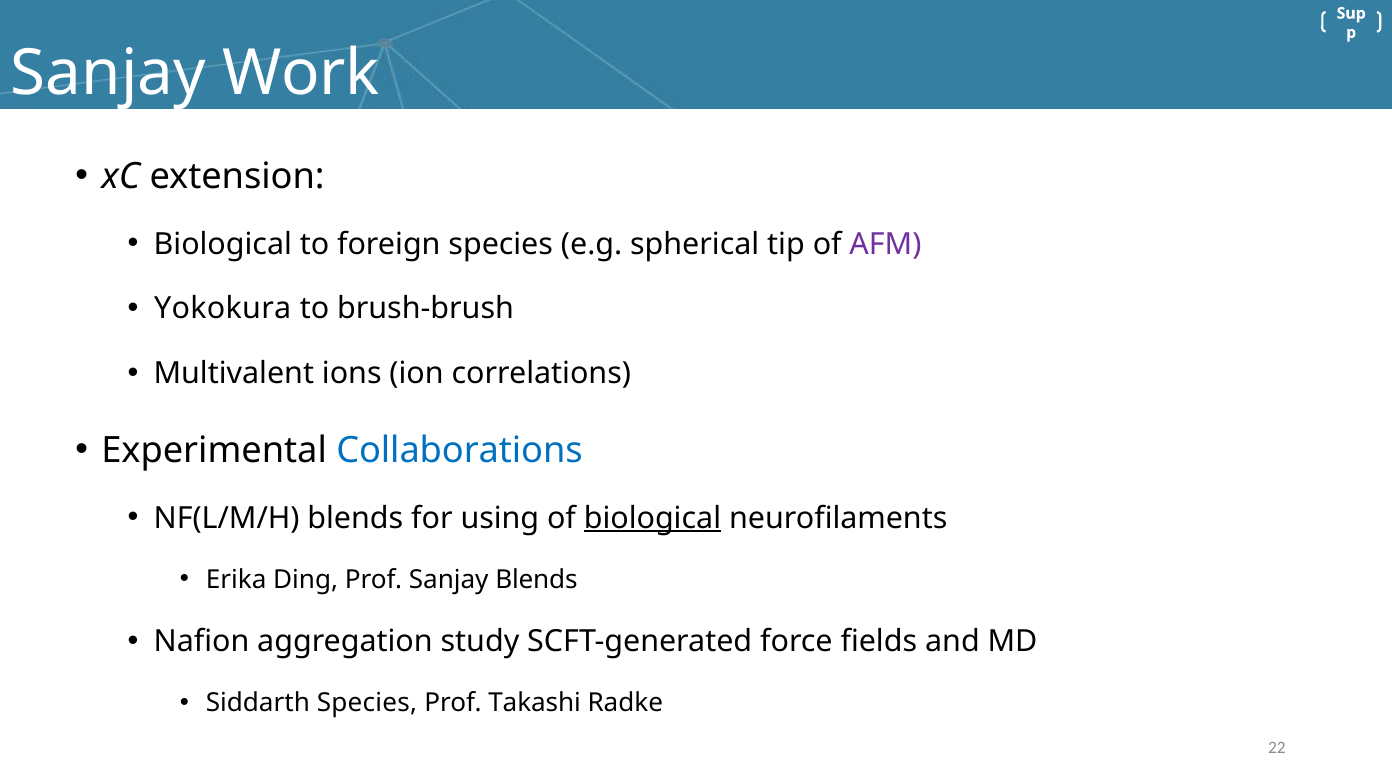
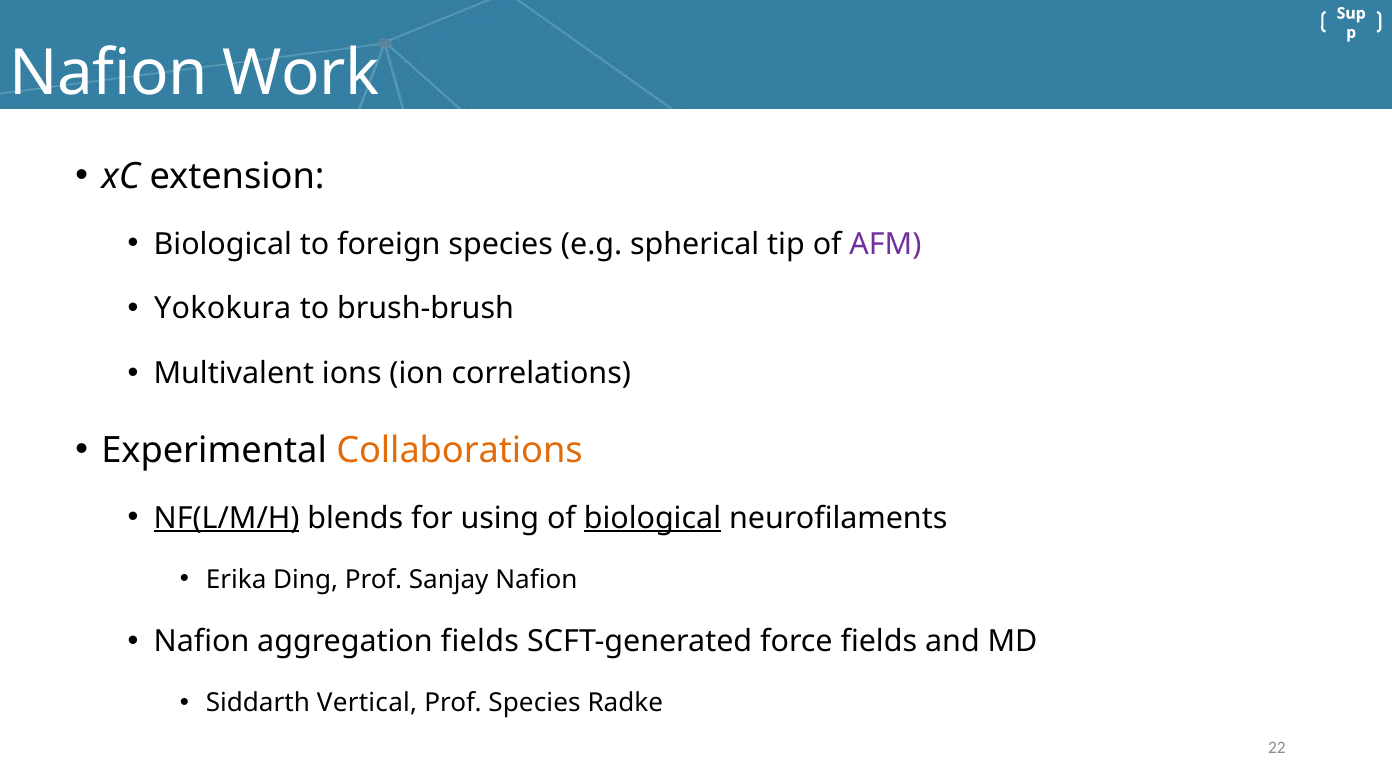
Sanjay at (108, 73): Sanjay -> Nafion
Collaborations colour: blue -> orange
NF(L/M/H underline: none -> present
Sanjay Blends: Blends -> Nafion
aggregation study: study -> fields
Siddarth Species: Species -> Vertical
Prof Takashi: Takashi -> Species
